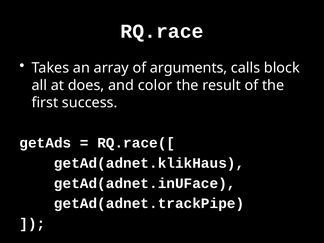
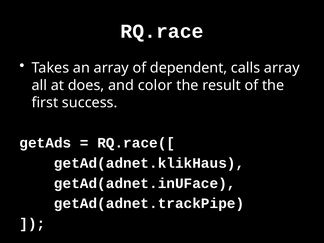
arguments: arguments -> dependent
calls block: block -> array
